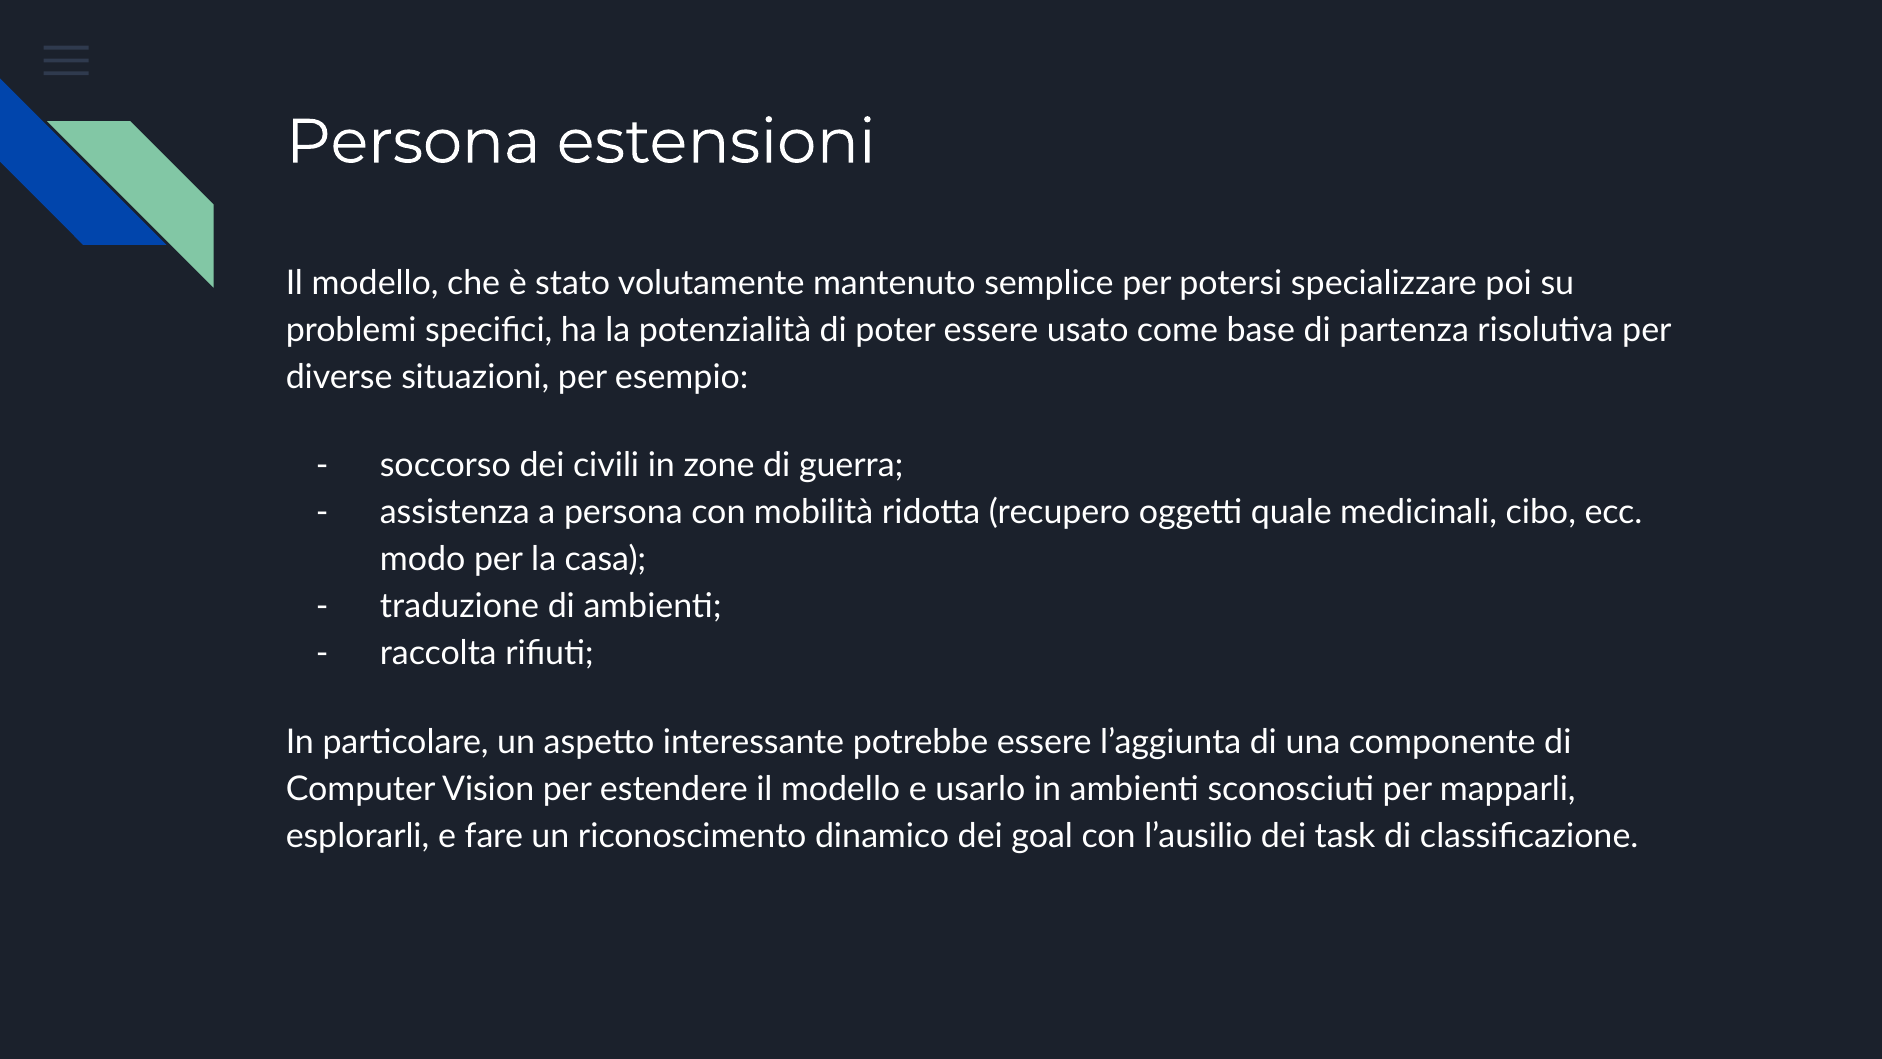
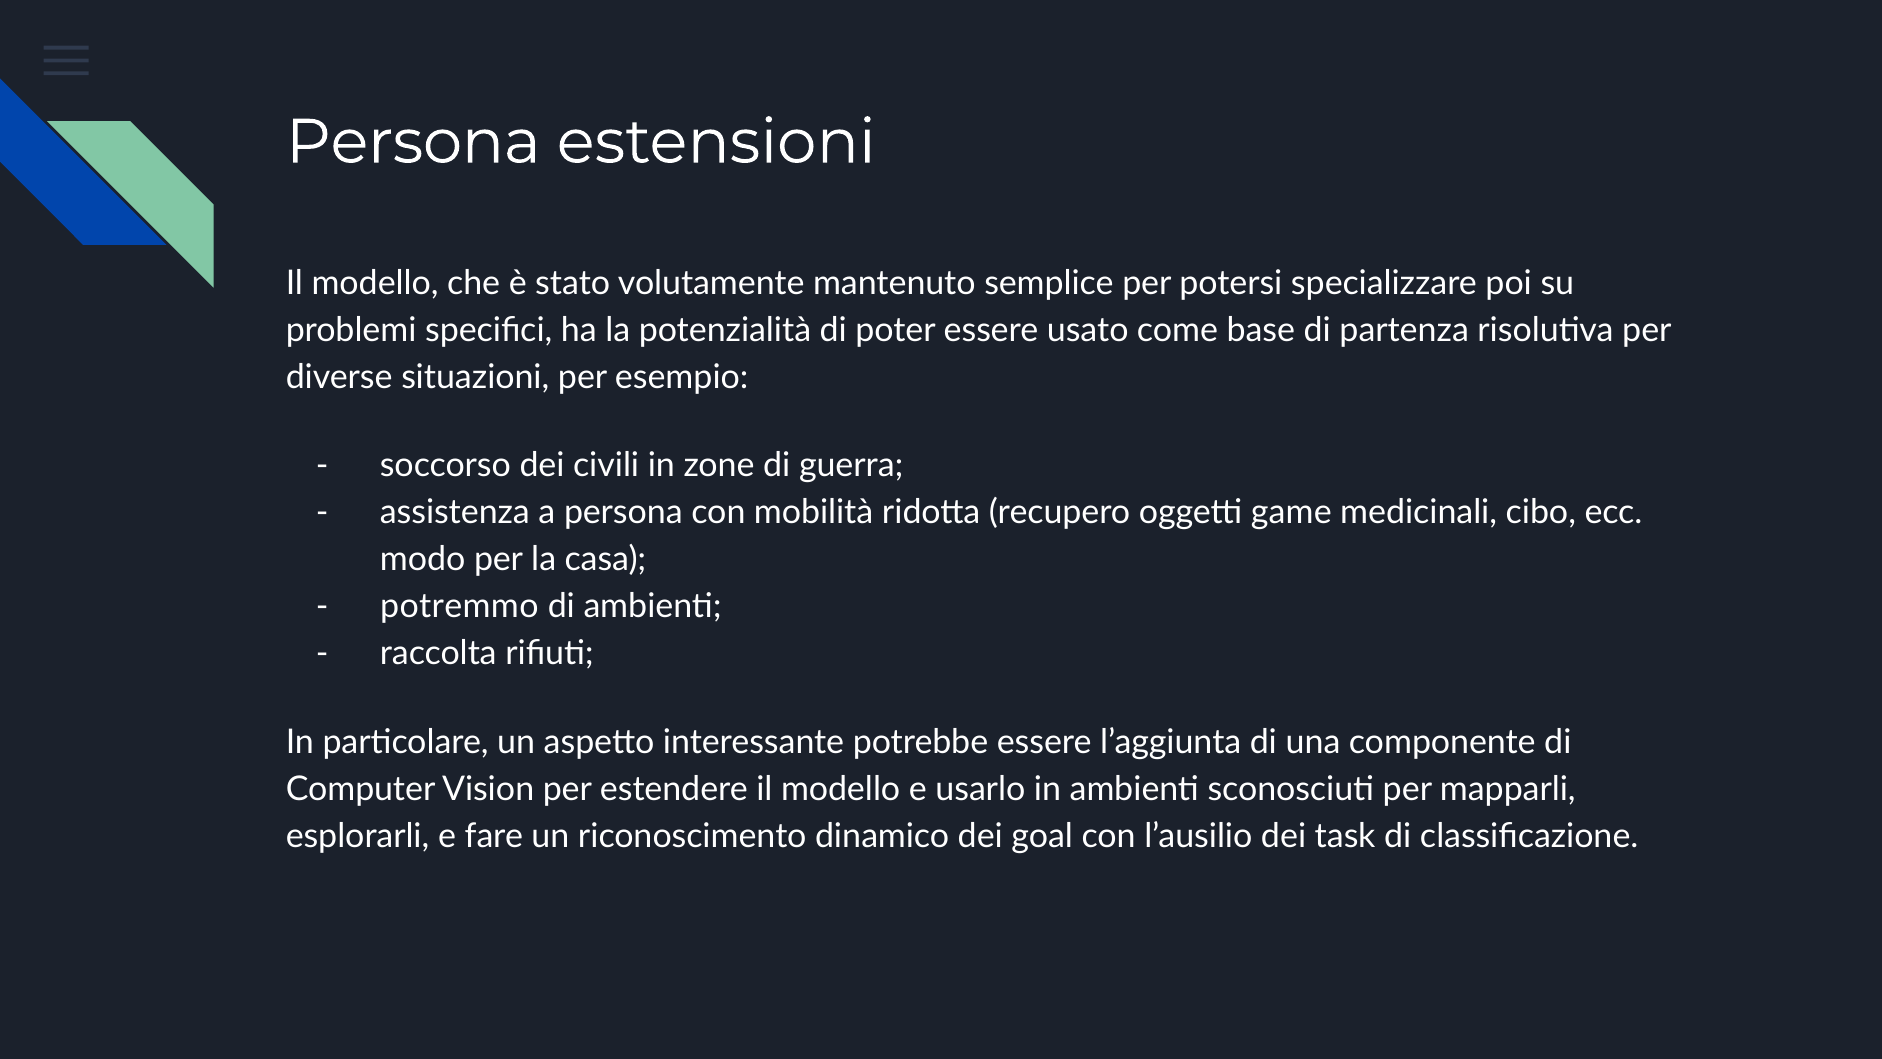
quale: quale -> game
traduzione: traduzione -> potremmo
